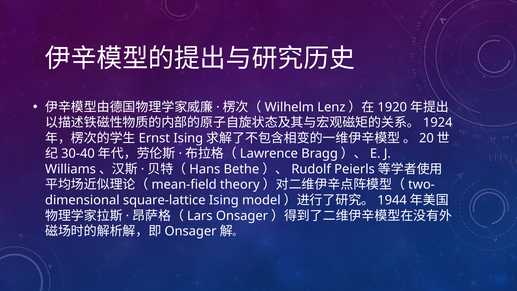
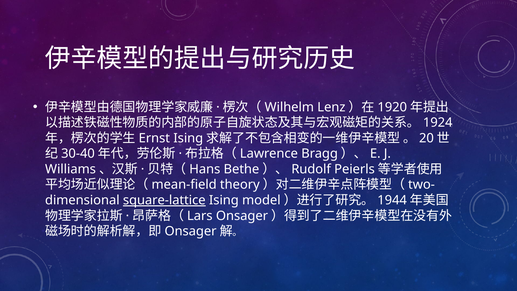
square-lattice underline: none -> present
